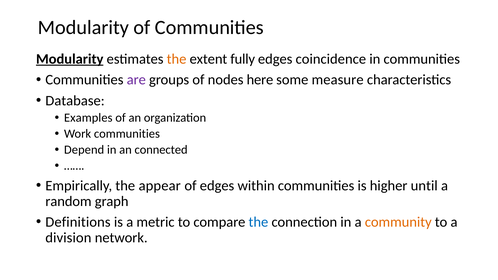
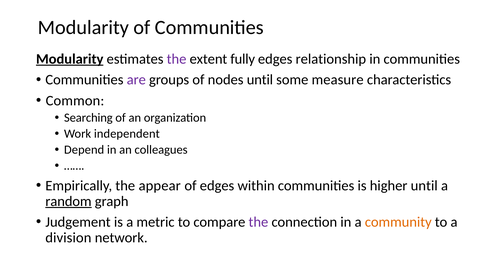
the at (177, 59) colour: orange -> purple
coincidence: coincidence -> relationship
nodes here: here -> until
Database: Database -> Common
Examples: Examples -> Searching
Work communities: communities -> independent
connected: connected -> colleagues
random underline: none -> present
Definitions: Definitions -> Judgement
the at (258, 222) colour: blue -> purple
